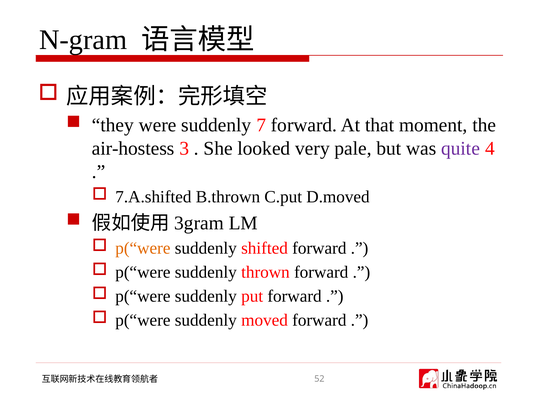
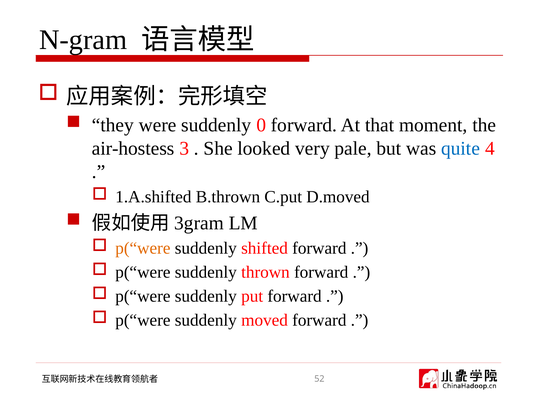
7: 7 -> 0
quite colour: purple -> blue
7.A.shifted: 7.A.shifted -> 1.A.shifted
